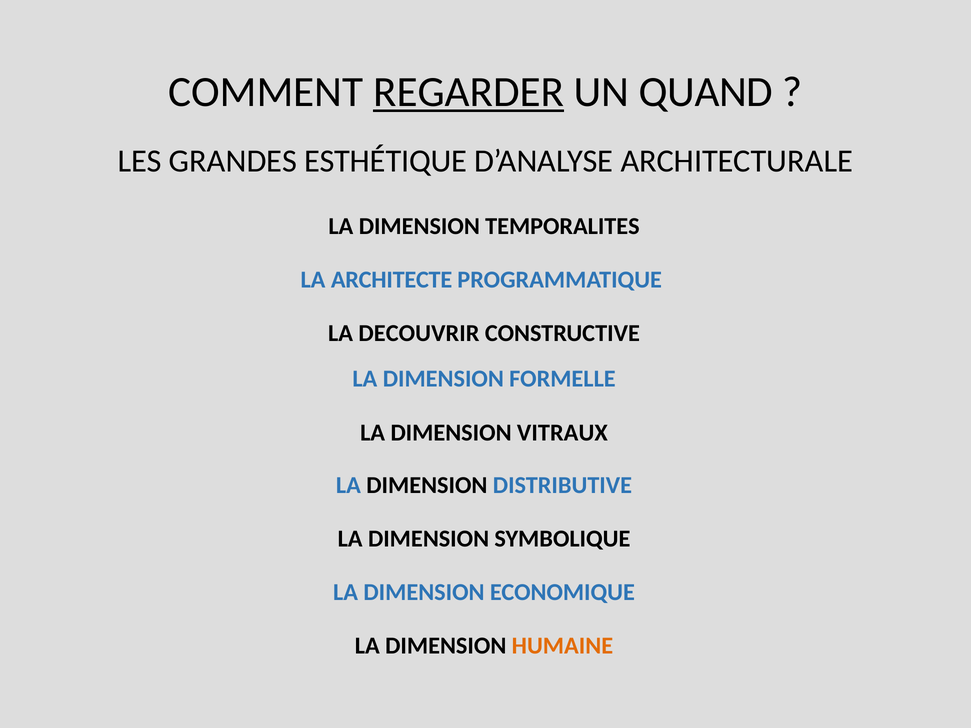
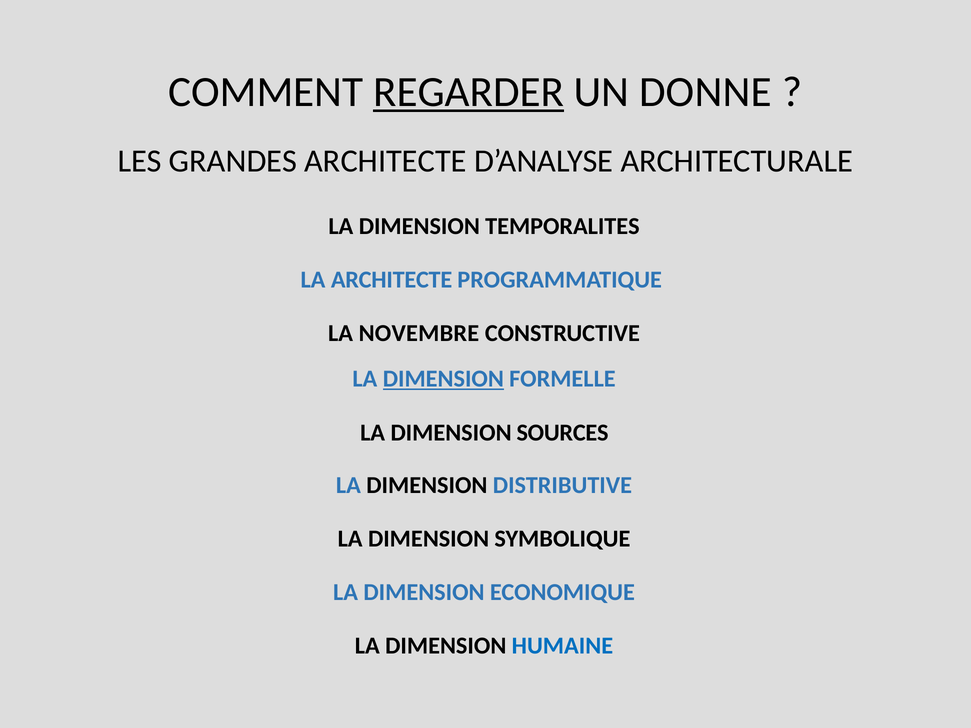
QUAND: QUAND -> DONNE
GRANDES ESTHÉTIQUE: ESTHÉTIQUE -> ARCHITECTE
DECOUVRIR: DECOUVRIR -> NOVEMBRE
DIMENSION at (443, 379) underline: none -> present
VITRAUX: VITRAUX -> SOURCES
HUMAINE colour: orange -> blue
